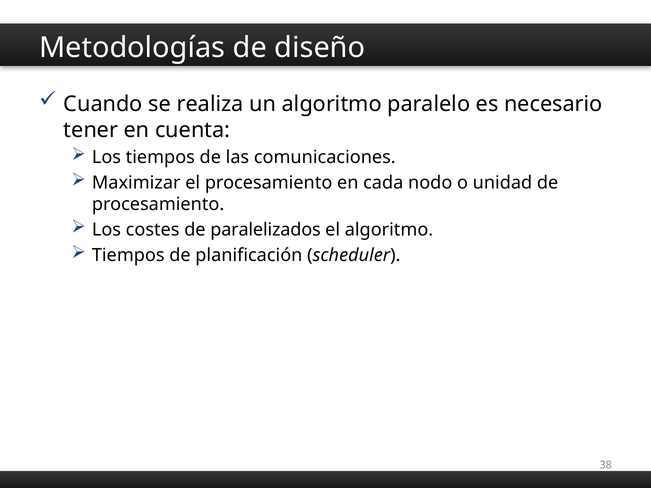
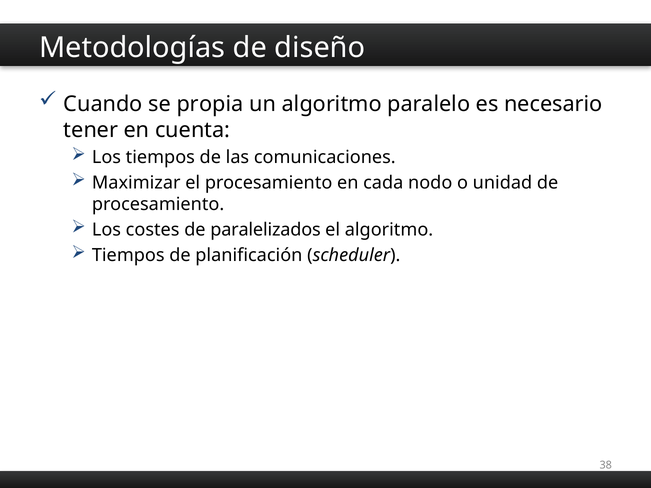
realiza: realiza -> propia
